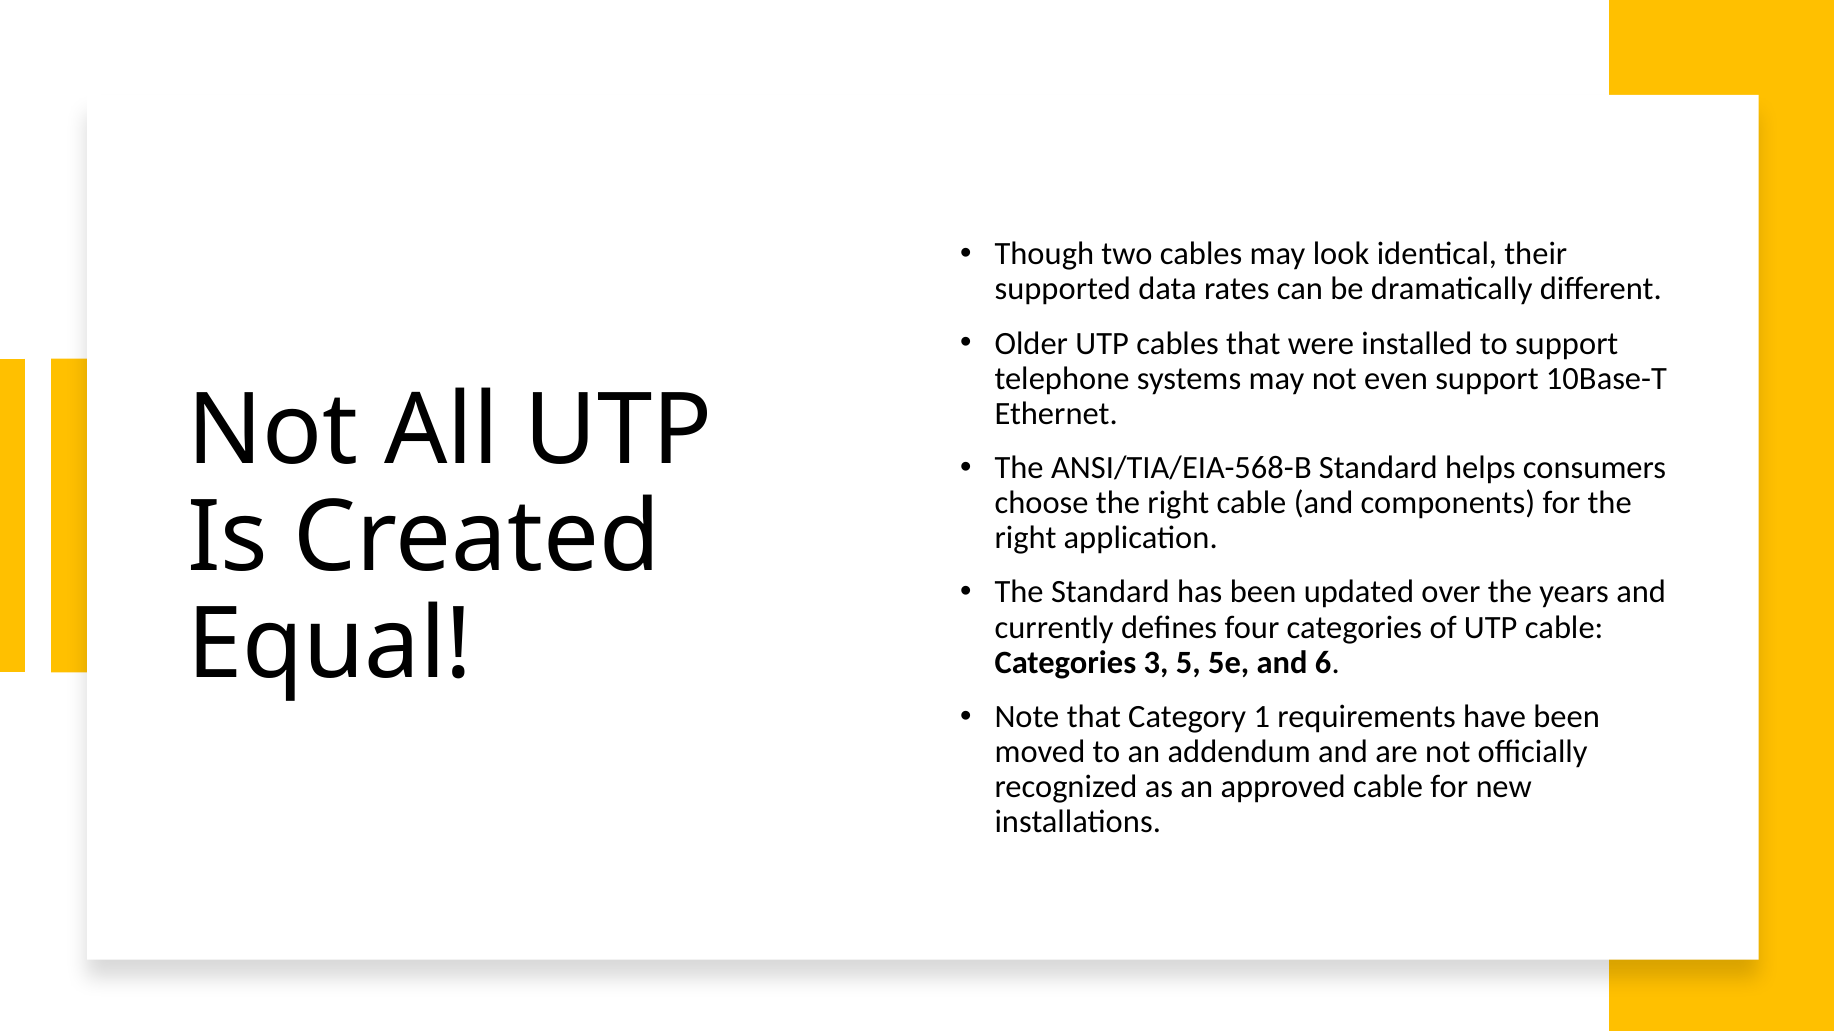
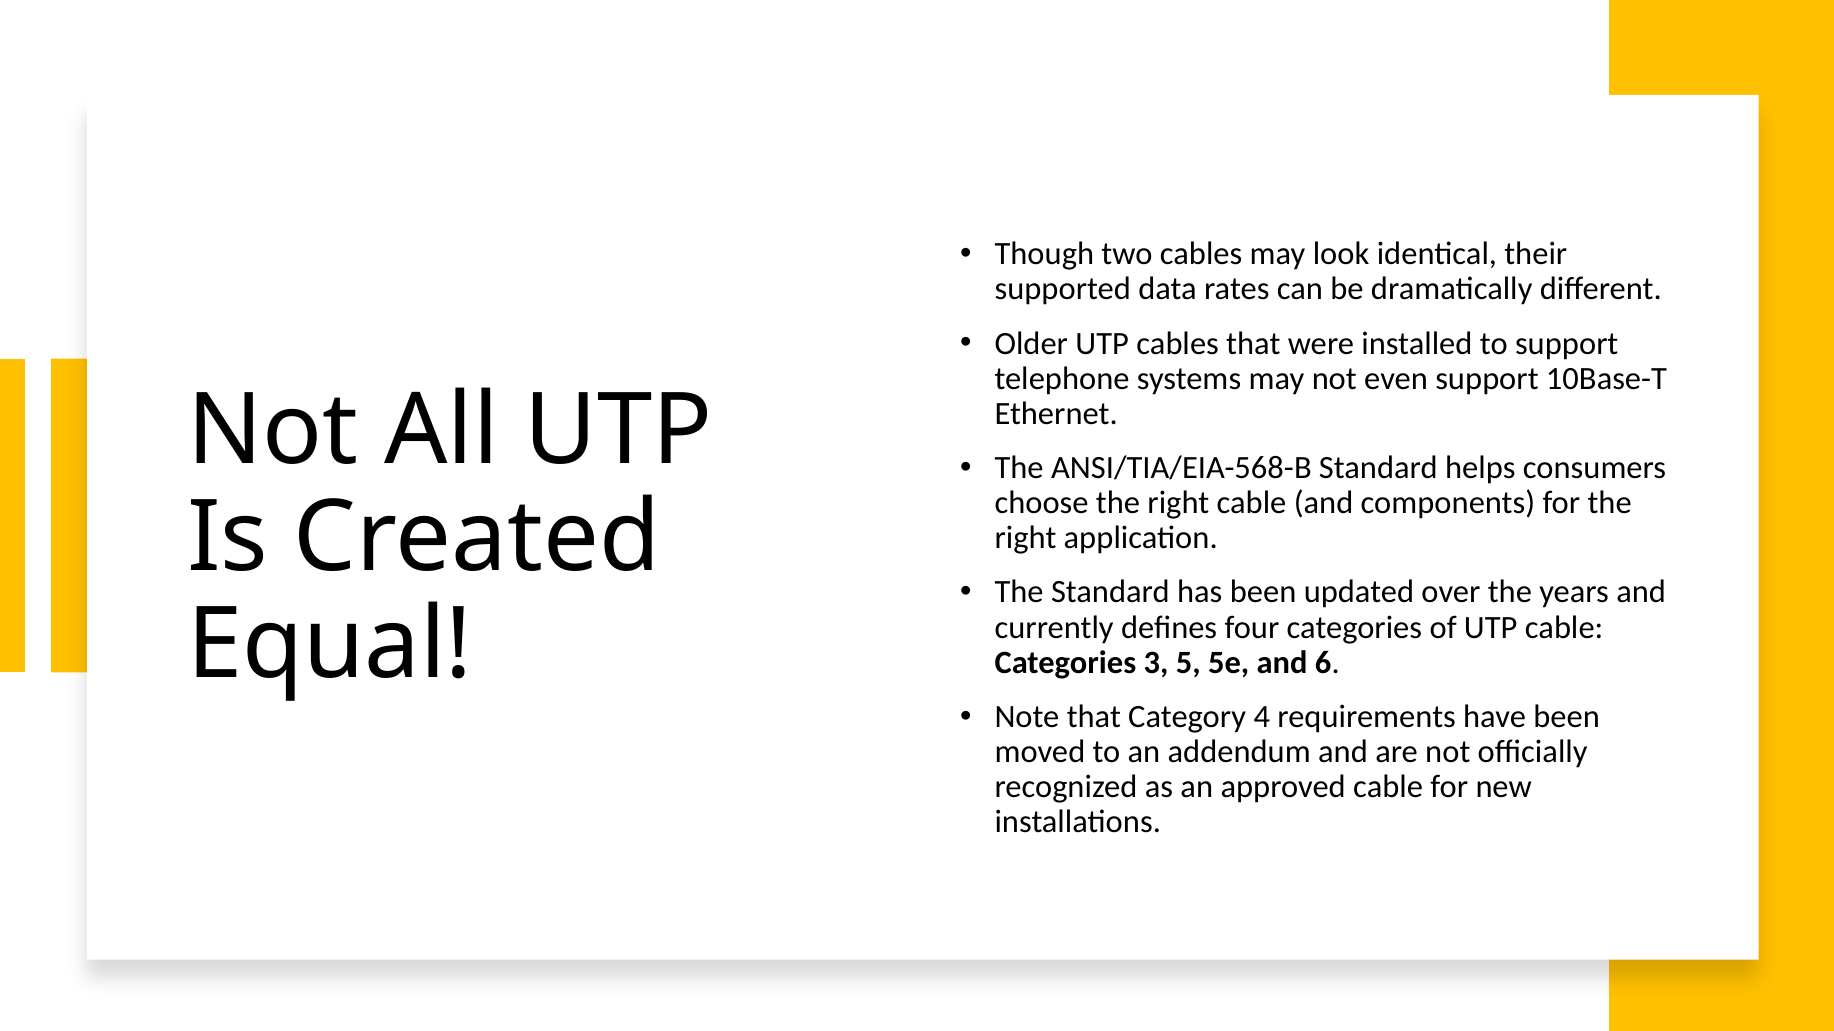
1: 1 -> 4
